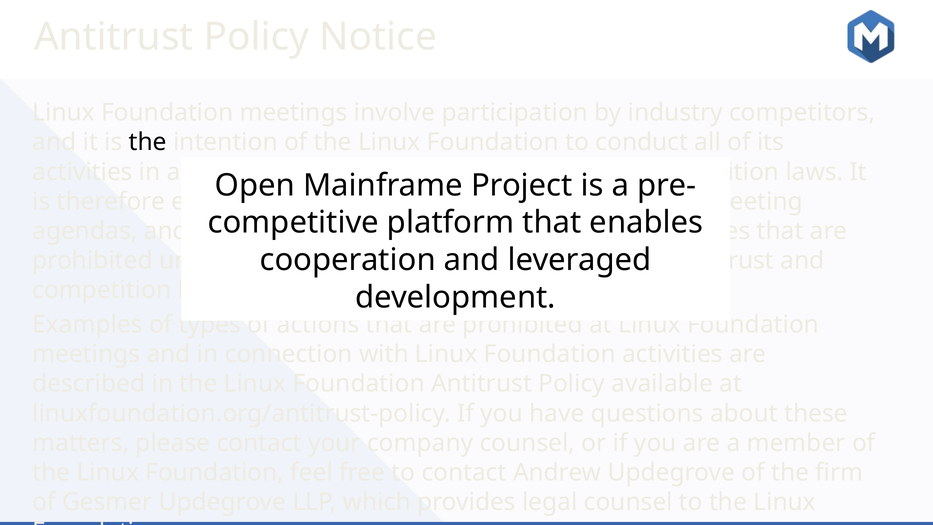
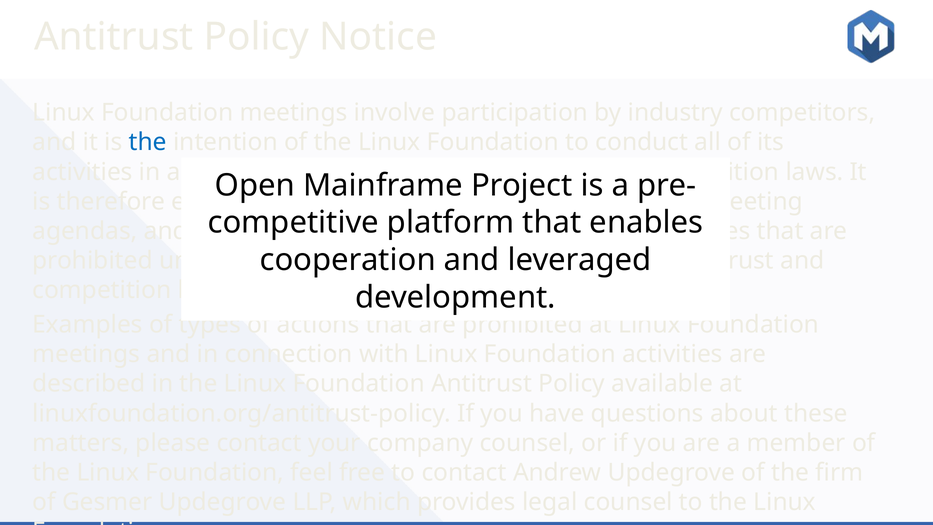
the at (148, 142) colour: black -> blue
